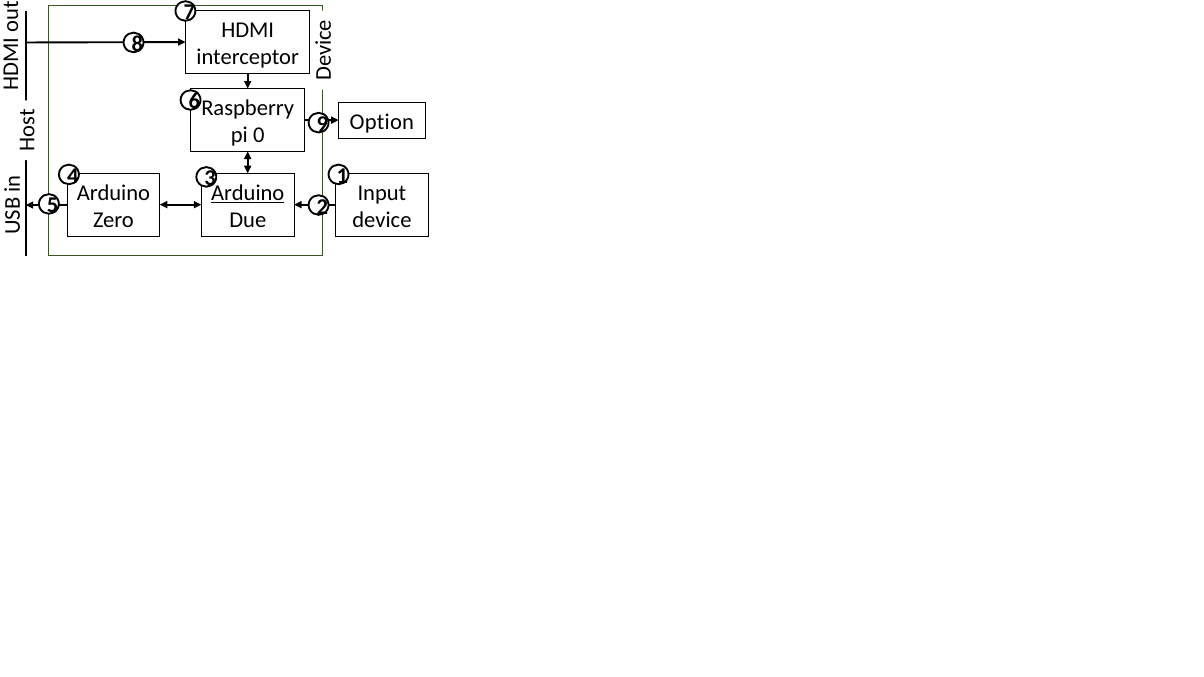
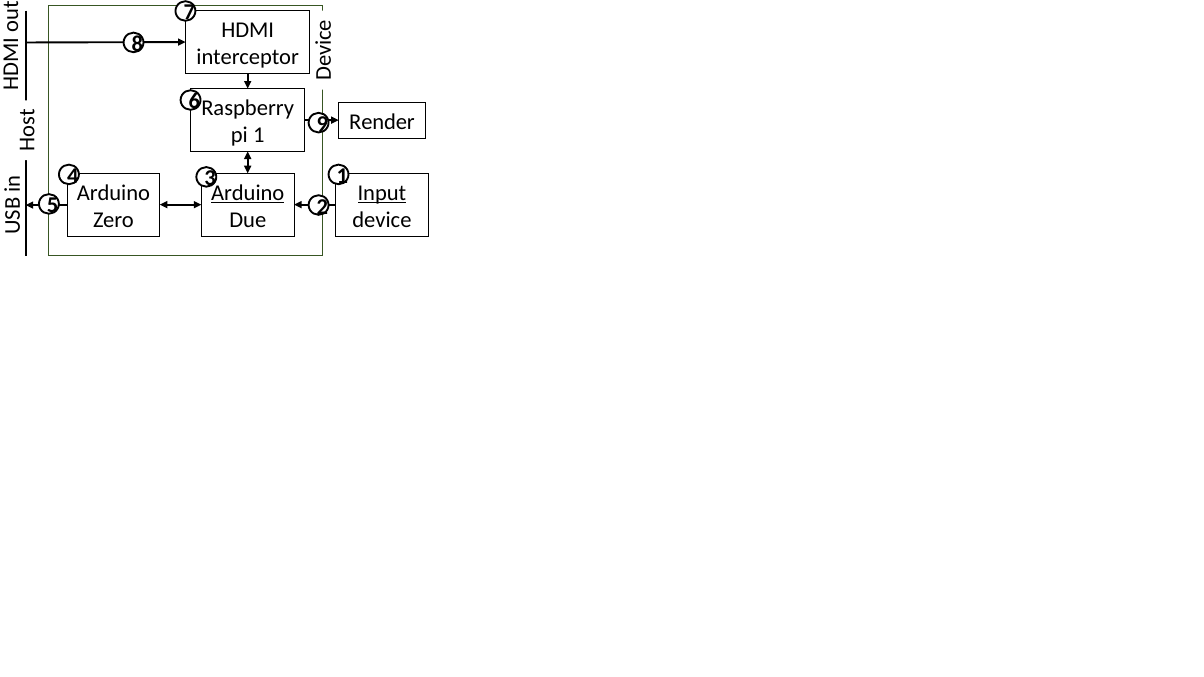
Option: Option -> Render
pi 0: 0 -> 1
Input underline: none -> present
